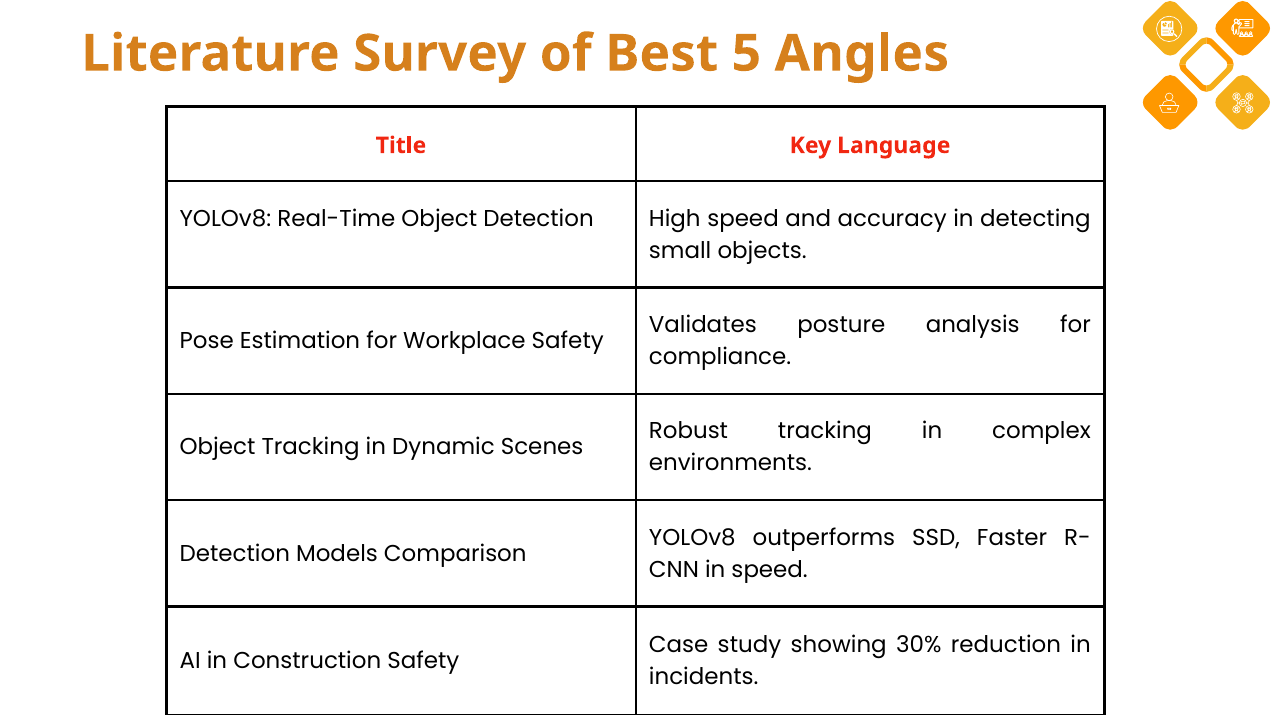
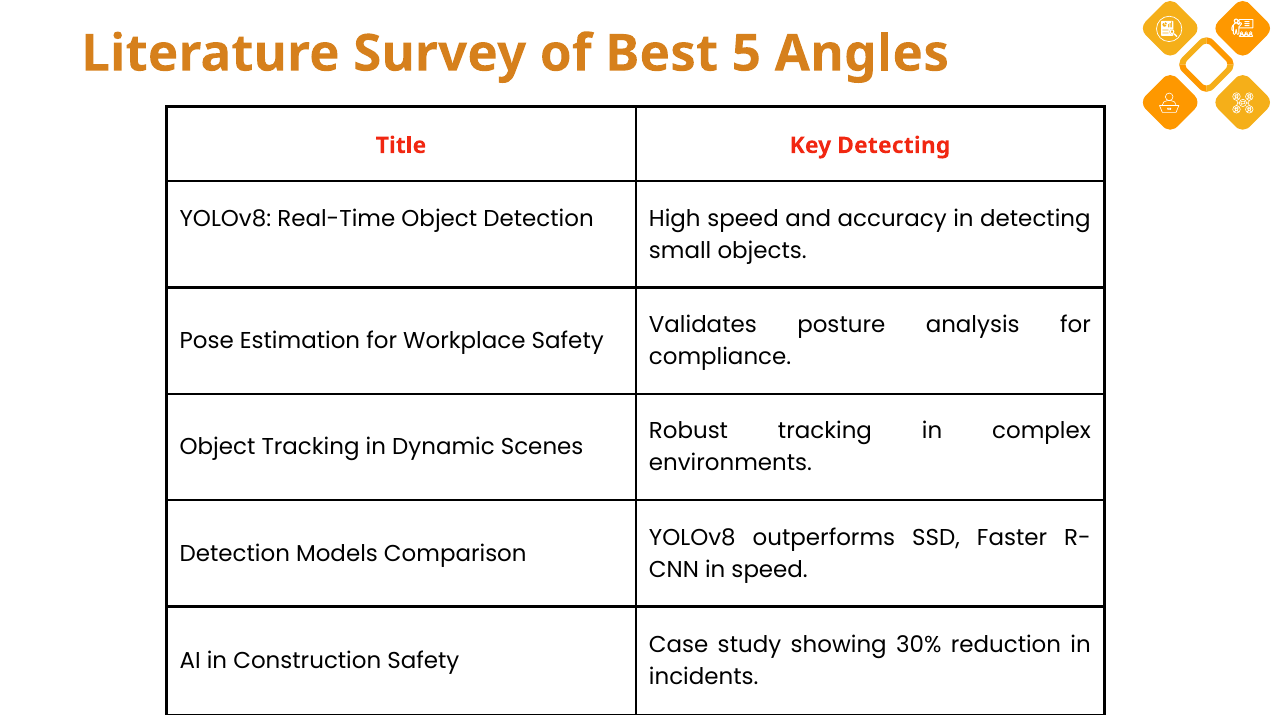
Key Language: Language -> Detecting
